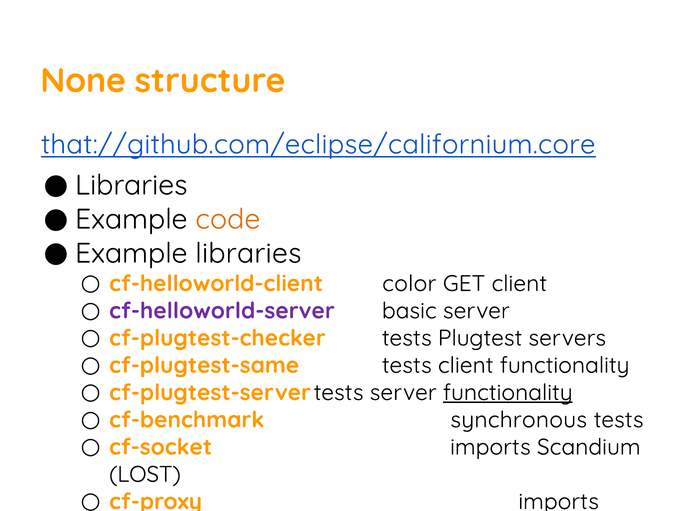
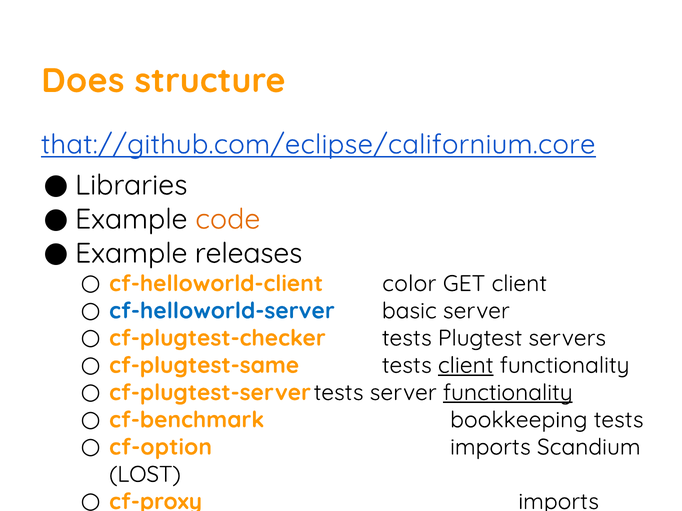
None: None -> Does
libraries: libraries -> releases
cf-helloworld-server colour: purple -> blue
client at (466, 366) underline: none -> present
synchronous: synchronous -> bookkeeping
cf-socket: cf-socket -> cf-option
